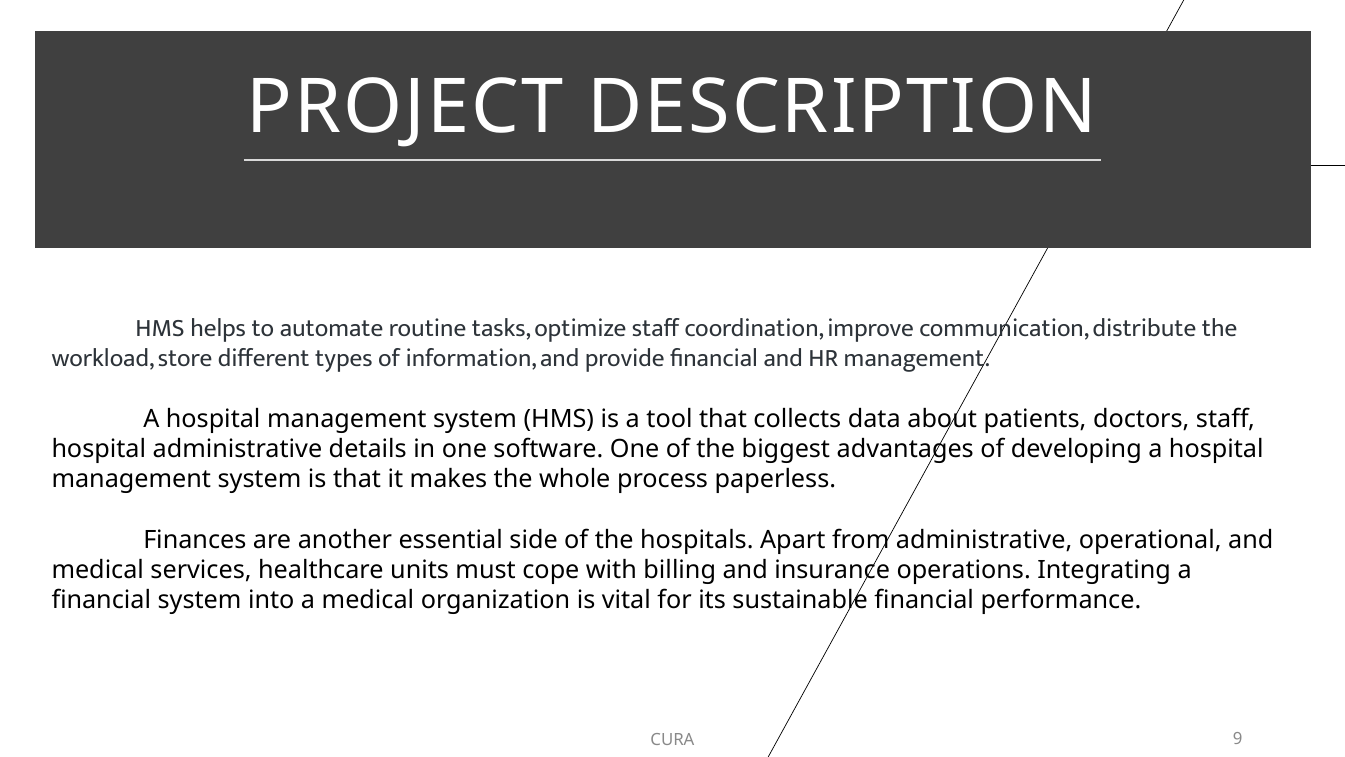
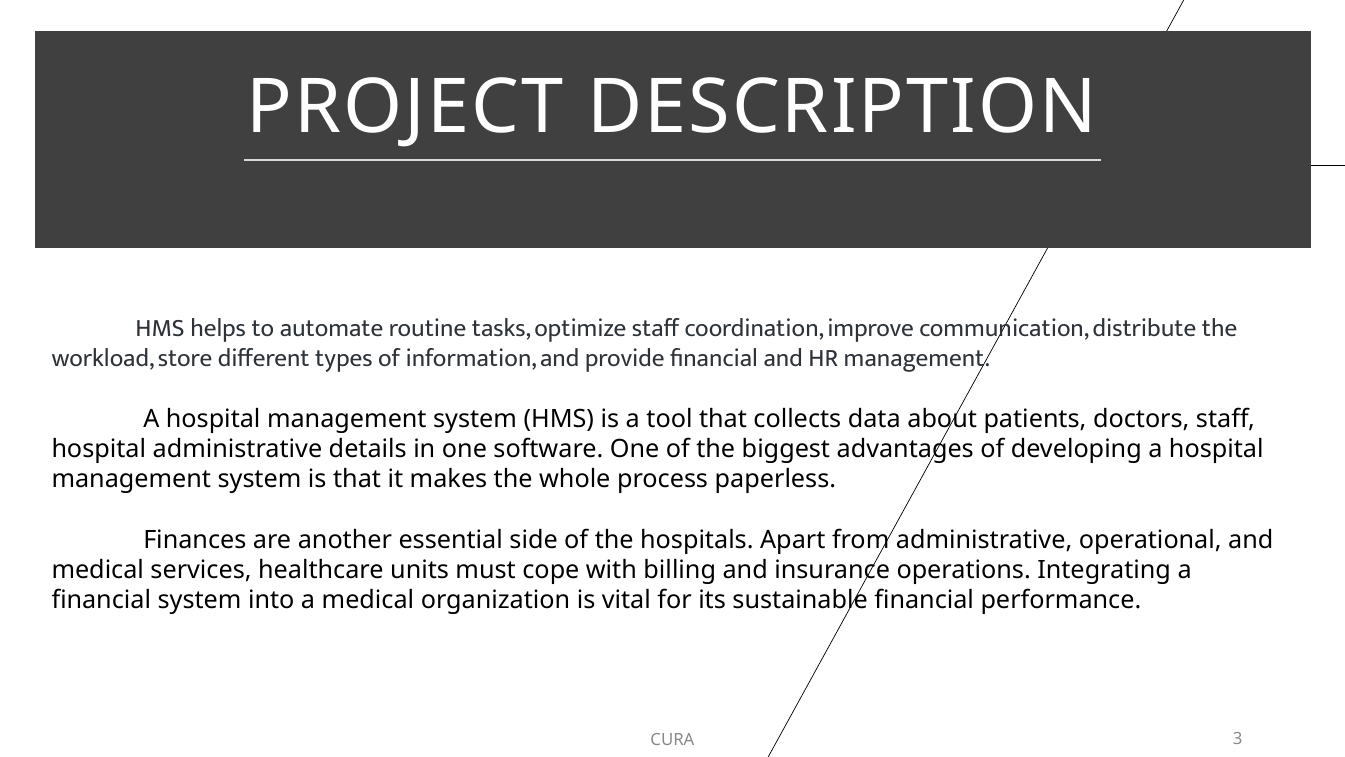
9: 9 -> 3
